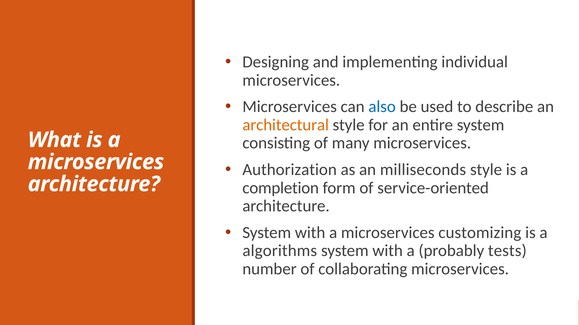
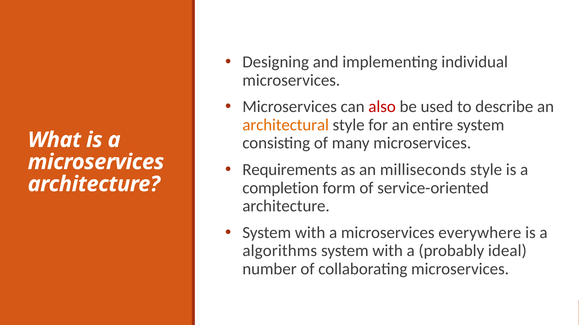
also colour: blue -> red
Authorization: Authorization -> Requirements
customizing: customizing -> everywhere
tests: tests -> ideal
